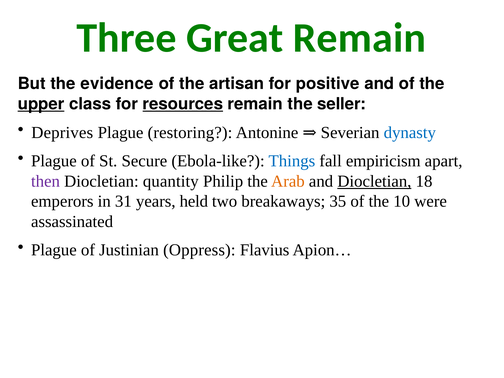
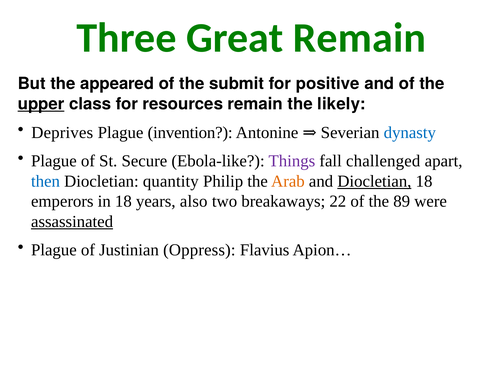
evidence: evidence -> appeared
artisan: artisan -> submit
resources underline: present -> none
seller: seller -> likely
restoring: restoring -> invention
Things colour: blue -> purple
empiricism: empiricism -> challenged
then colour: purple -> blue
in 31: 31 -> 18
held: held -> also
35: 35 -> 22
10: 10 -> 89
assassinated underline: none -> present
